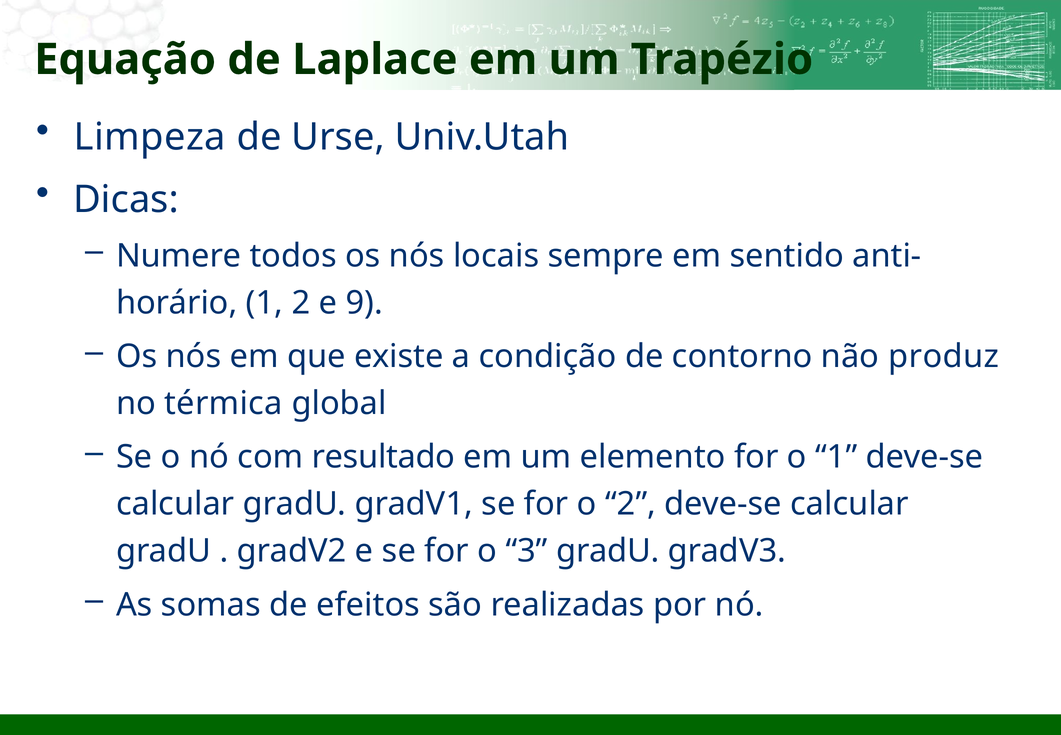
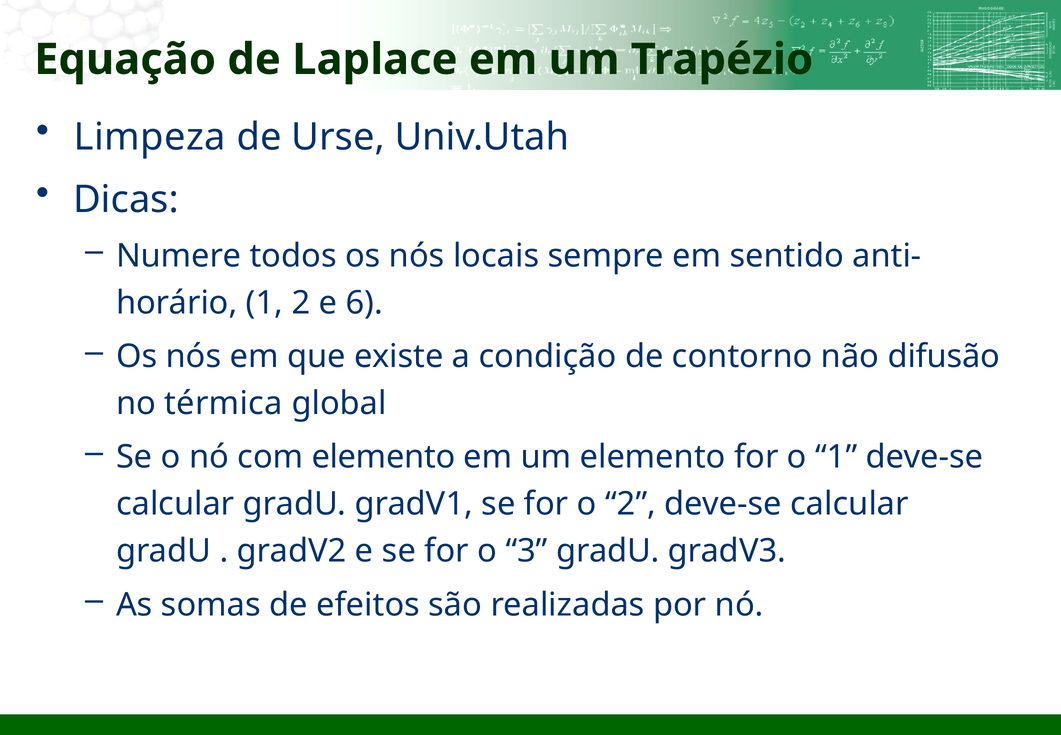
9: 9 -> 6
produz: produz -> difusão
com resultado: resultado -> elemento
